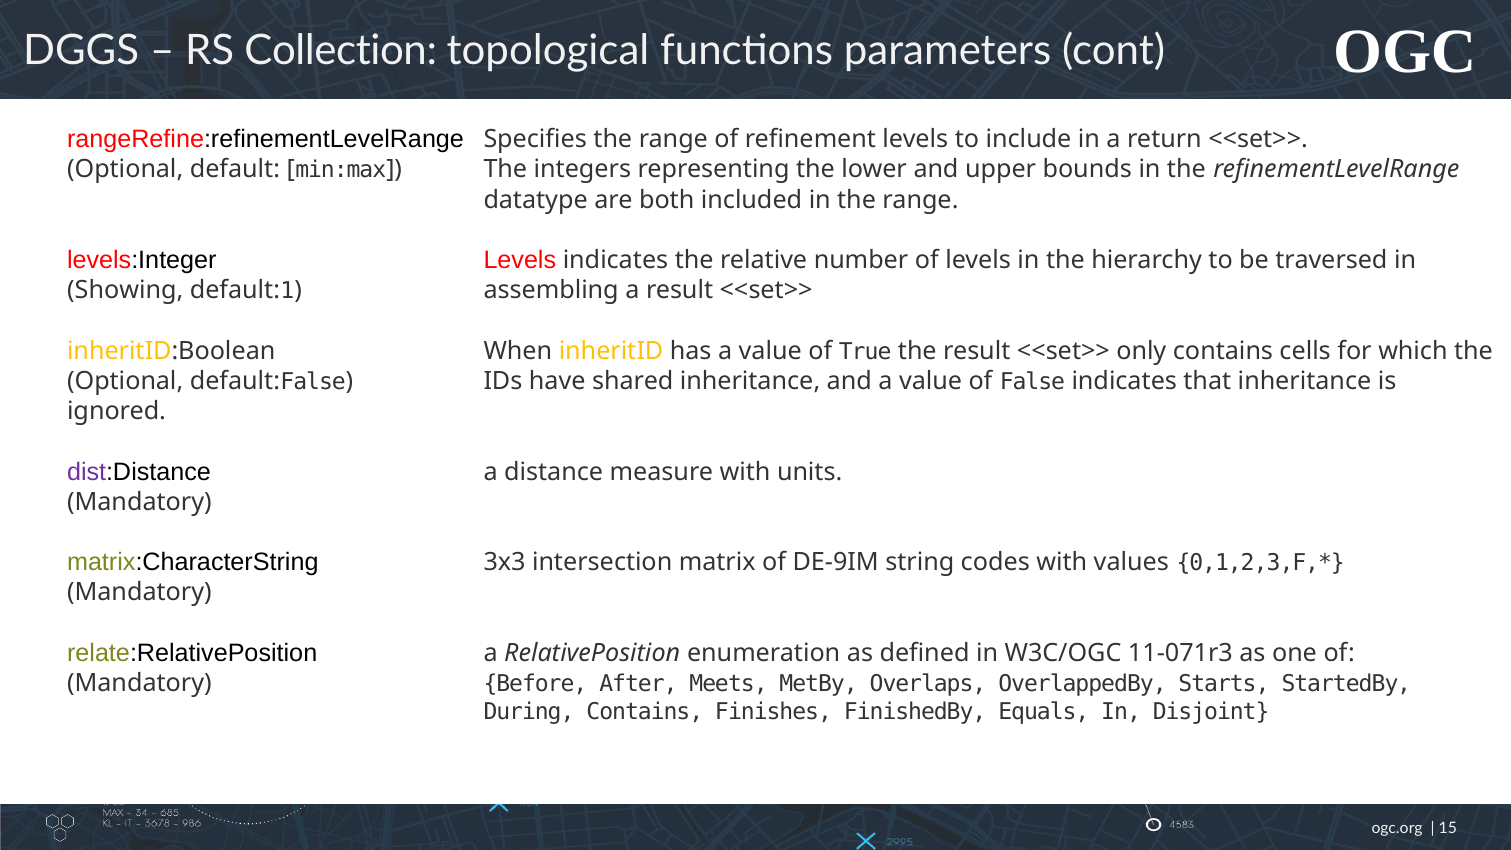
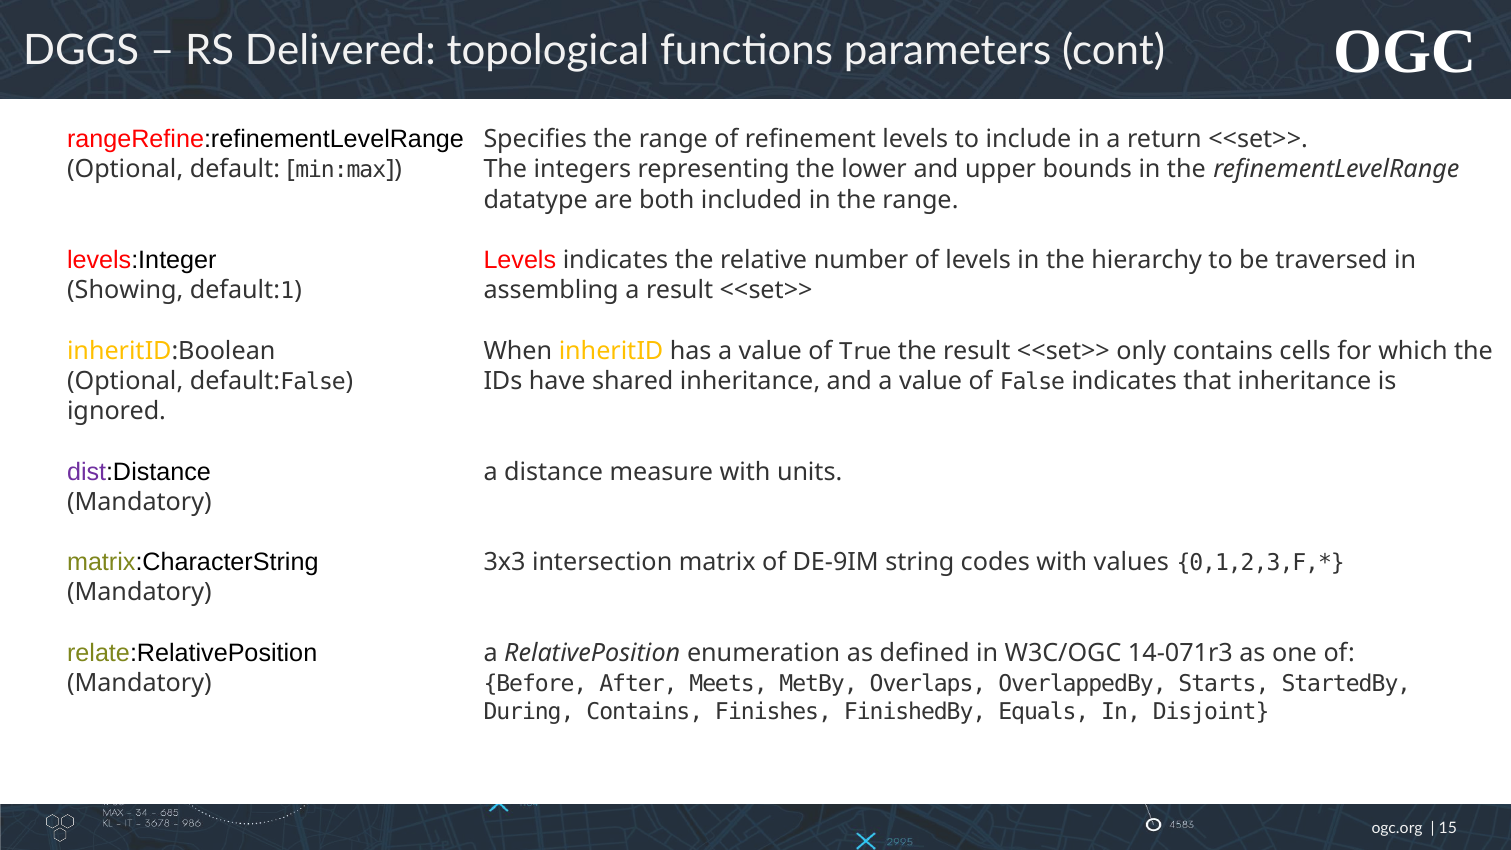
Collection: Collection -> Delivered
11-071r3: 11-071r3 -> 14-071r3
